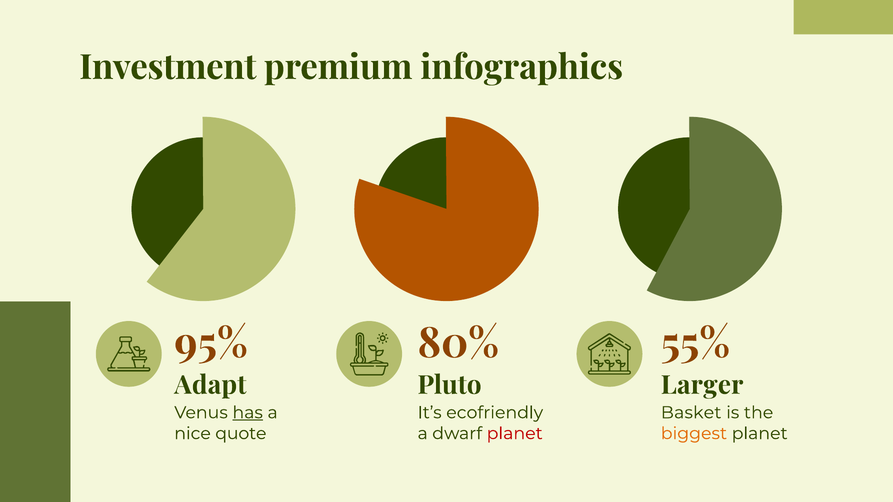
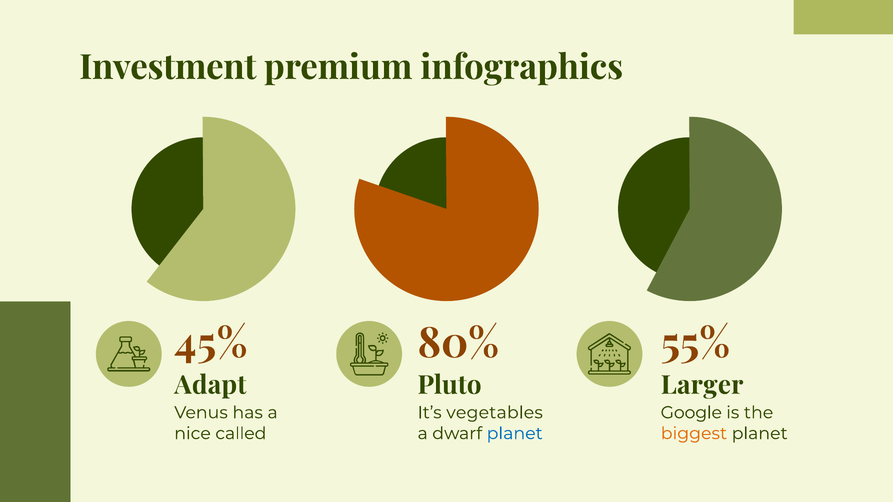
95%: 95% -> 45%
has underline: present -> none
ecofriendly: ecofriendly -> vegetables
Basket: Basket -> Google
quote: quote -> called
planet at (515, 434) colour: red -> blue
